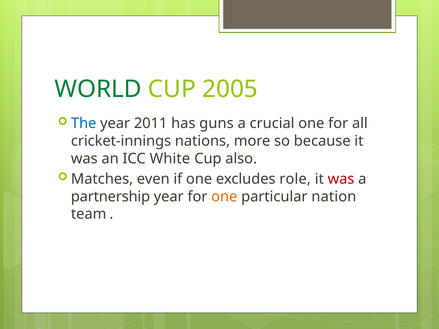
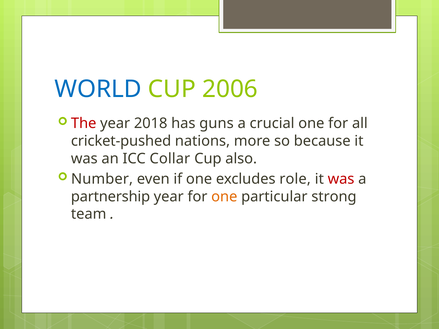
WORLD colour: green -> blue
2005: 2005 -> 2006
The colour: blue -> red
2011: 2011 -> 2018
cricket-innings: cricket-innings -> cricket-pushed
White: White -> Collar
Matches: Matches -> Number
nation: nation -> strong
